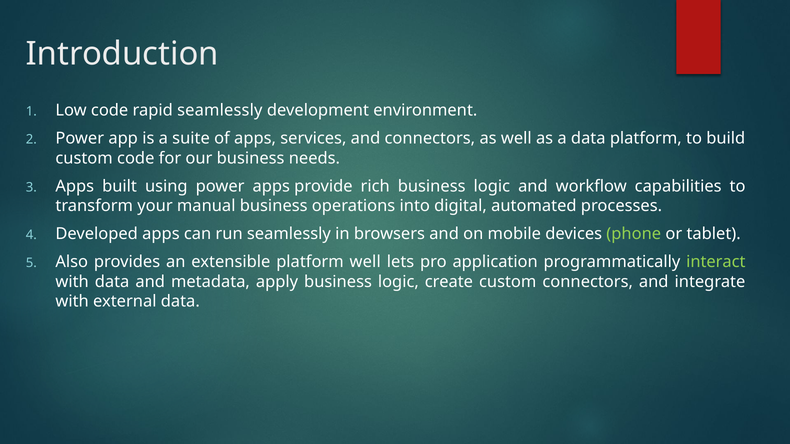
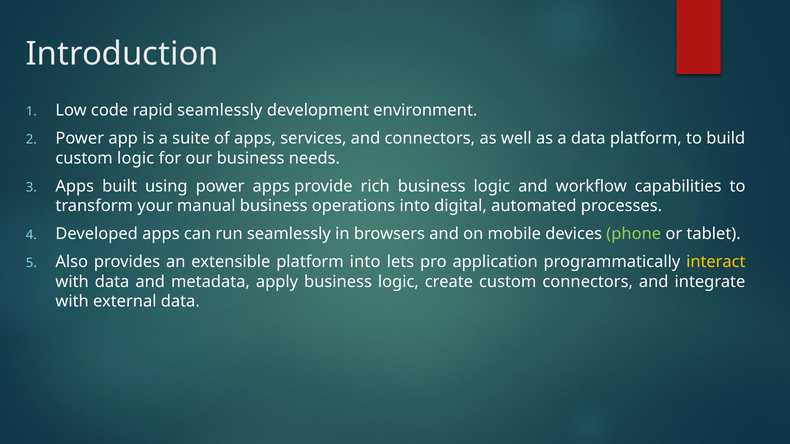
custom code: code -> logic
platform well: well -> into
interact colour: light green -> yellow
